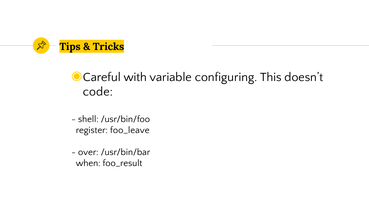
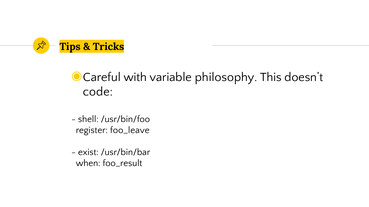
configuring: configuring -> philosophy
over: over -> exist
